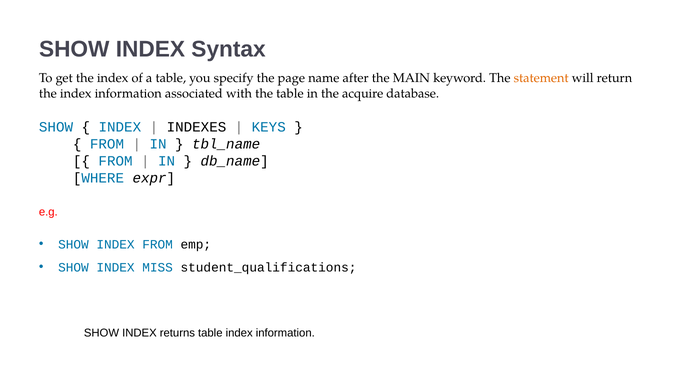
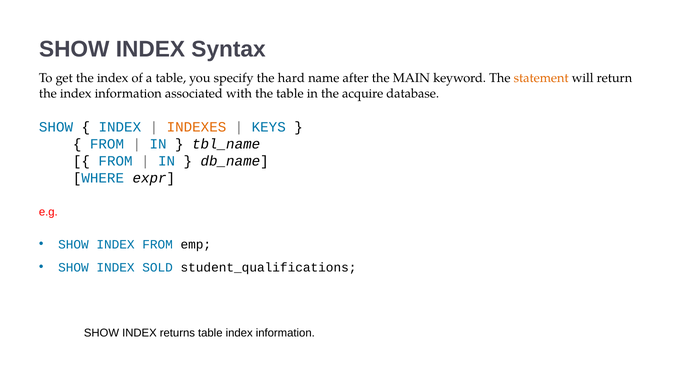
page: page -> hard
INDEXES colour: black -> orange
MISS: MISS -> SOLD
